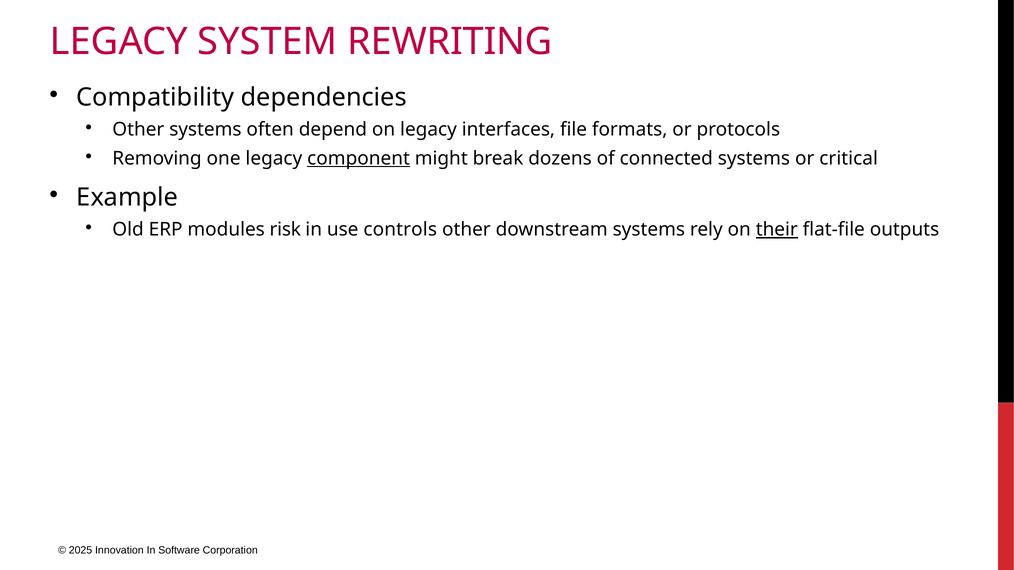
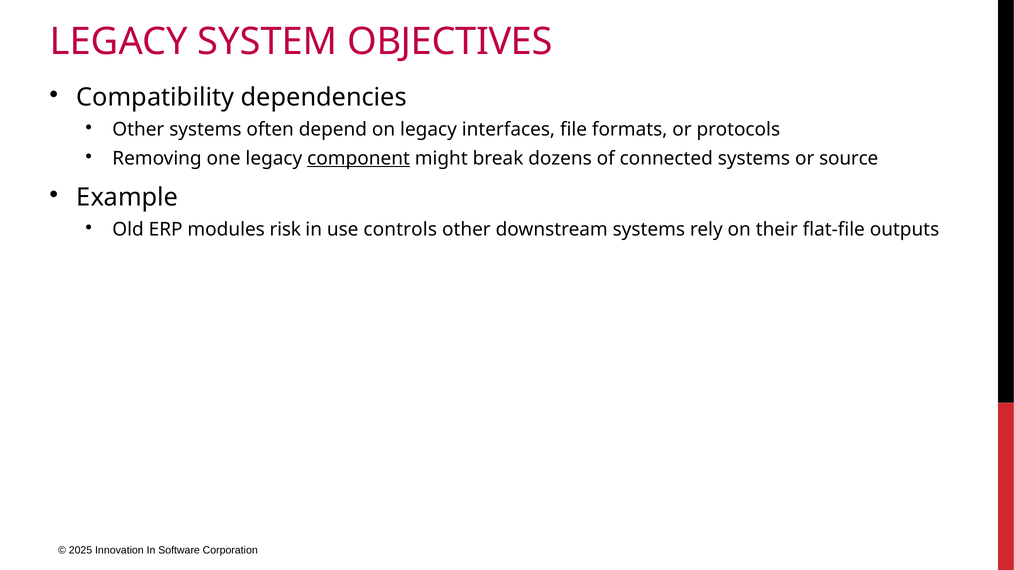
REWRITING: REWRITING -> OBJECTIVES
critical: critical -> source
their underline: present -> none
